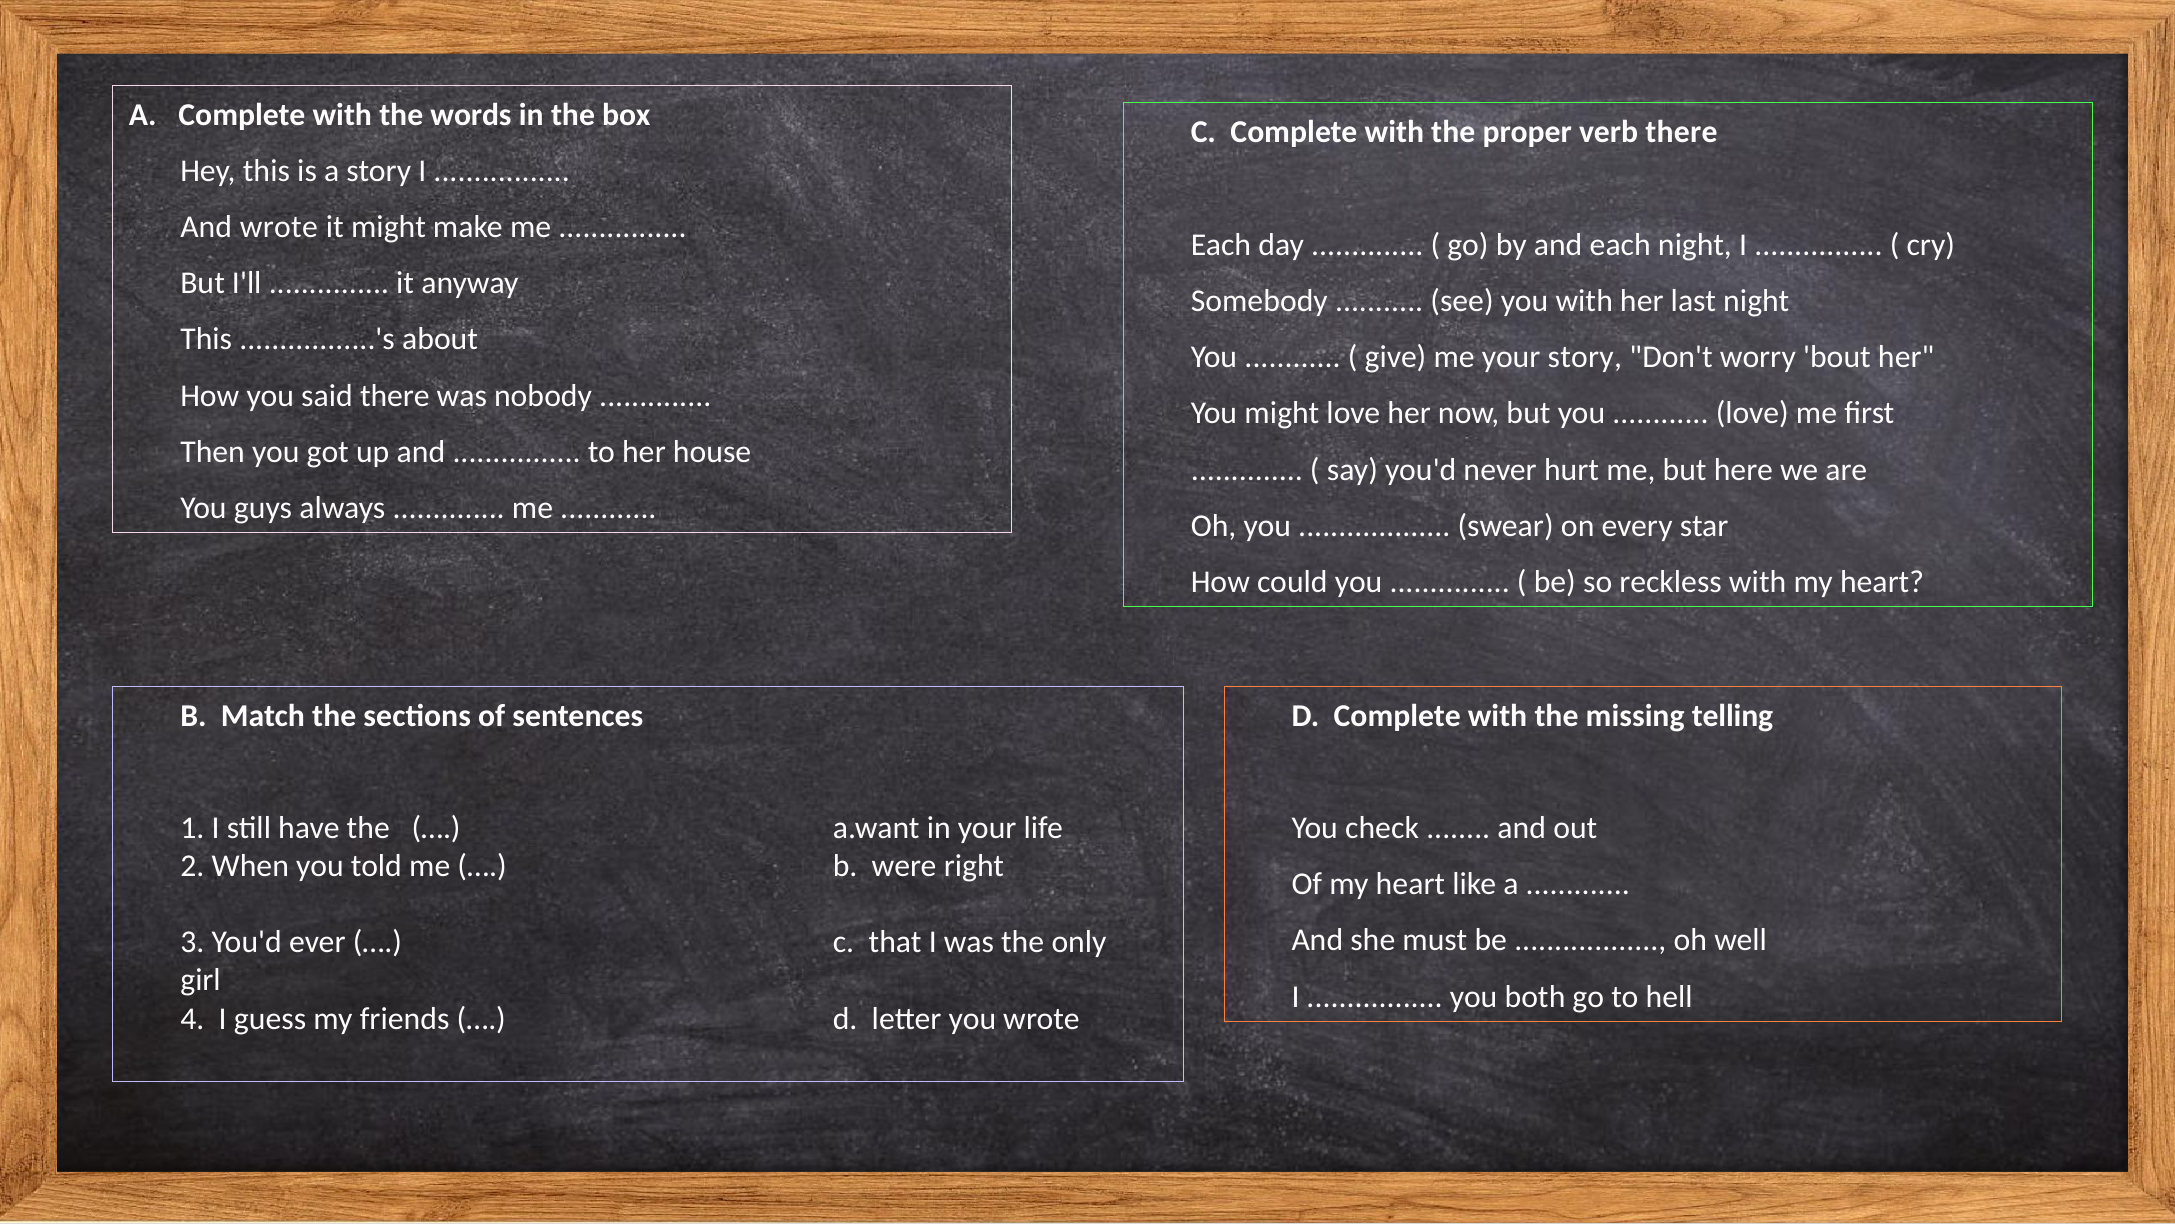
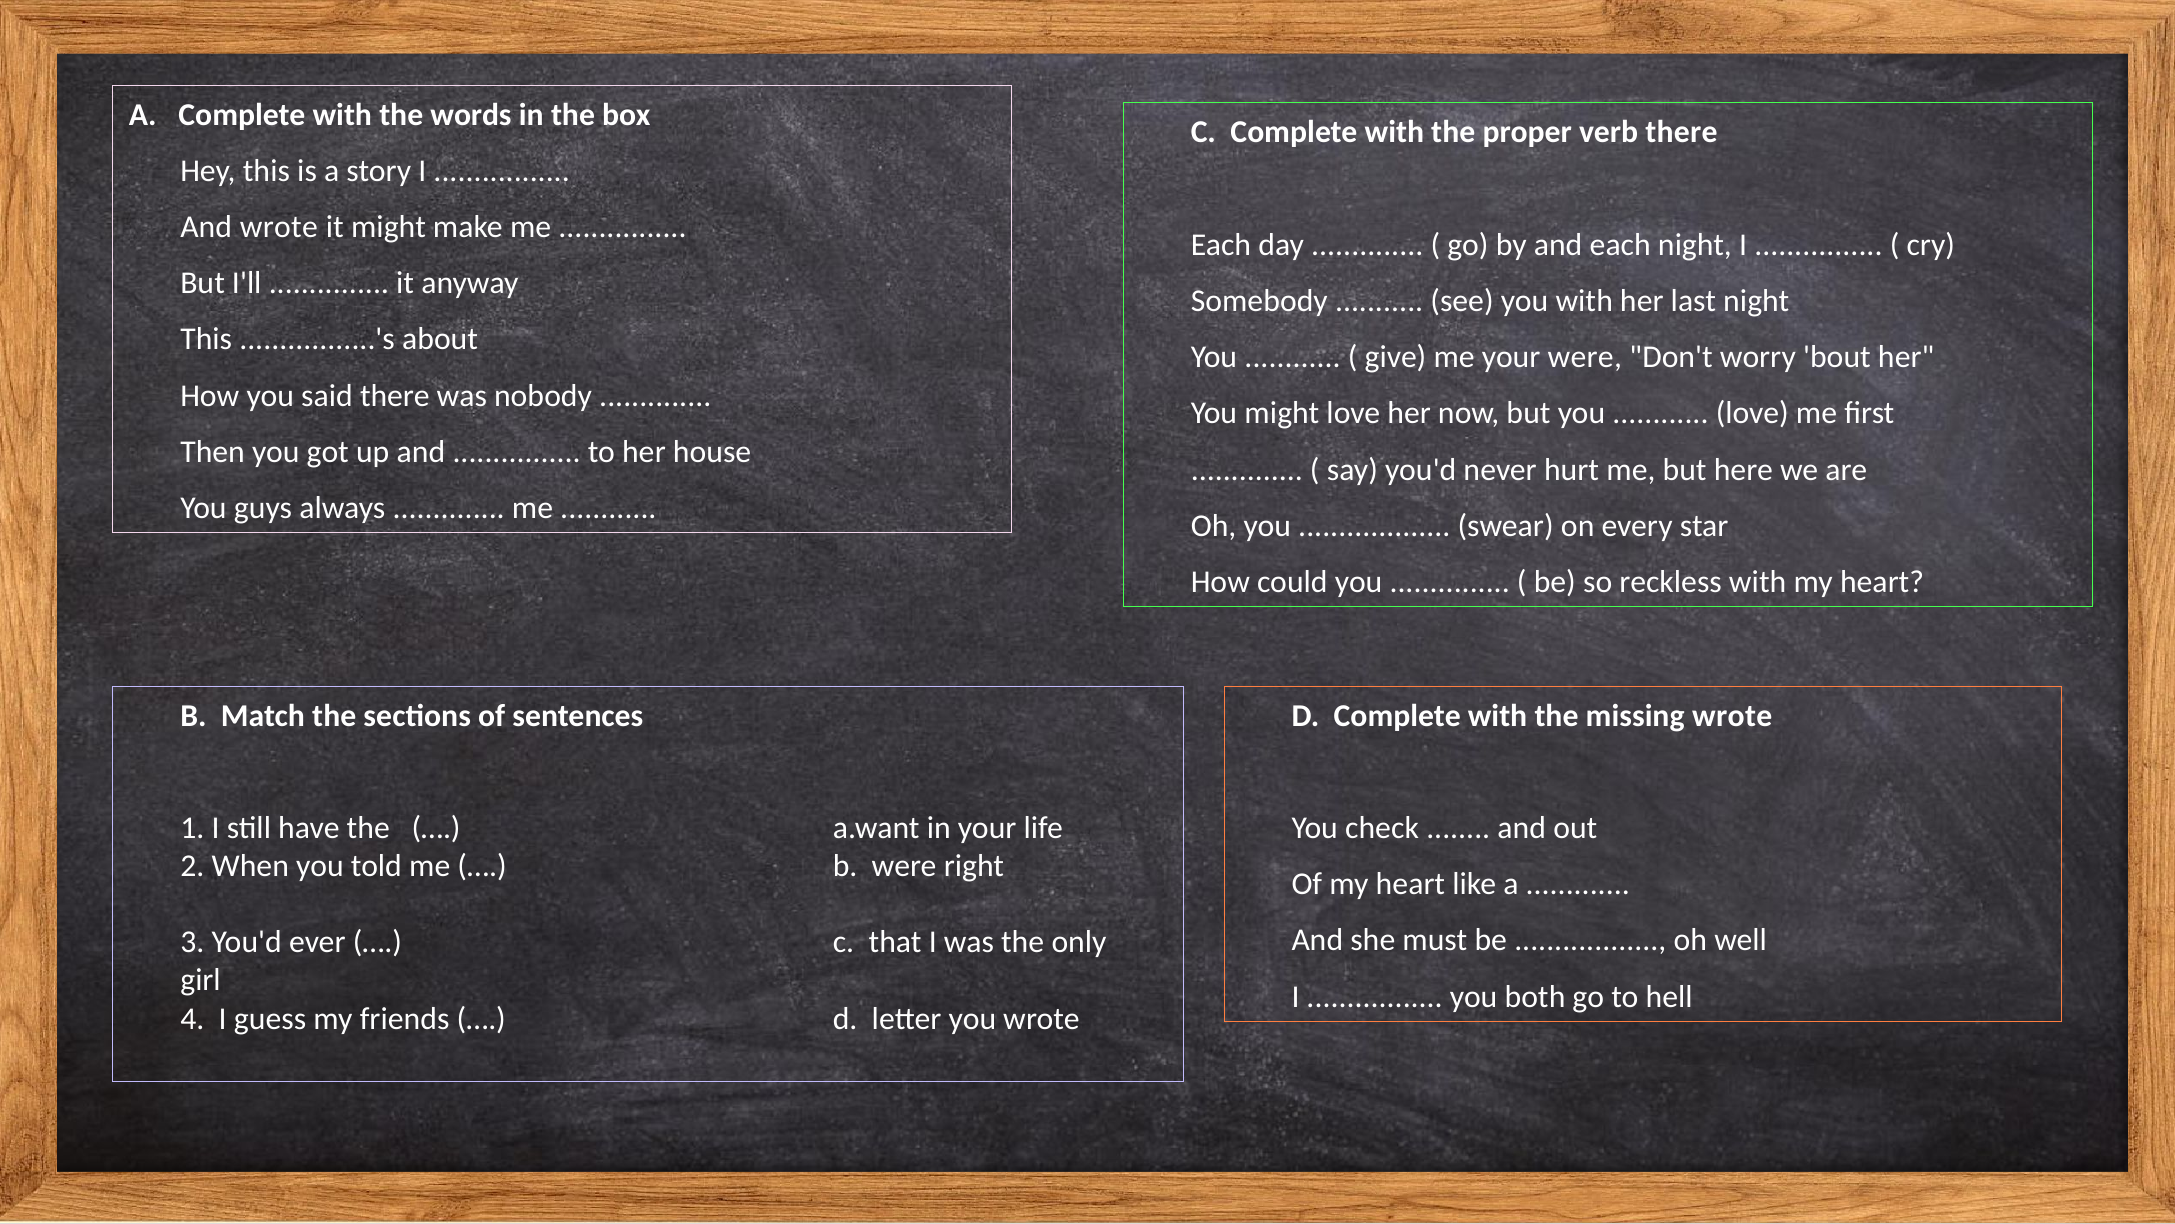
your story: story -> were
missing telling: telling -> wrote
